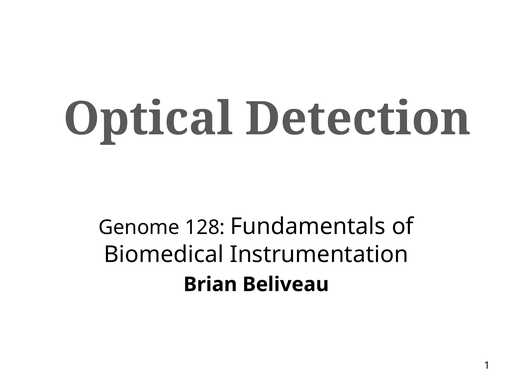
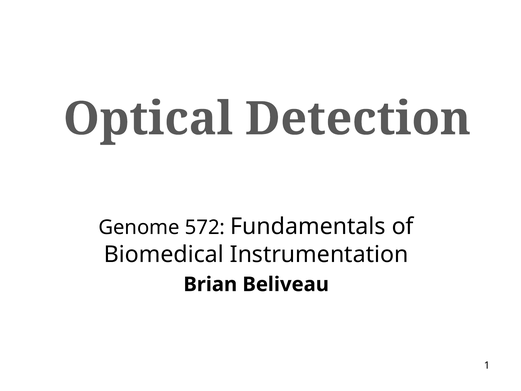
128: 128 -> 572
